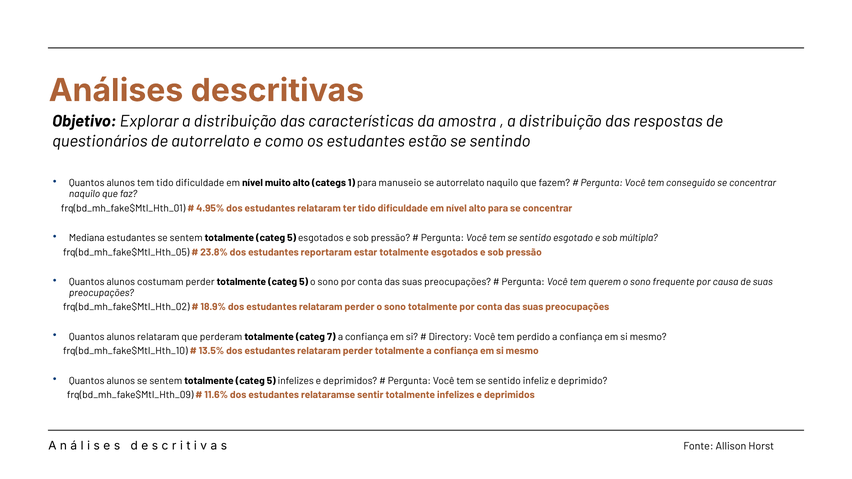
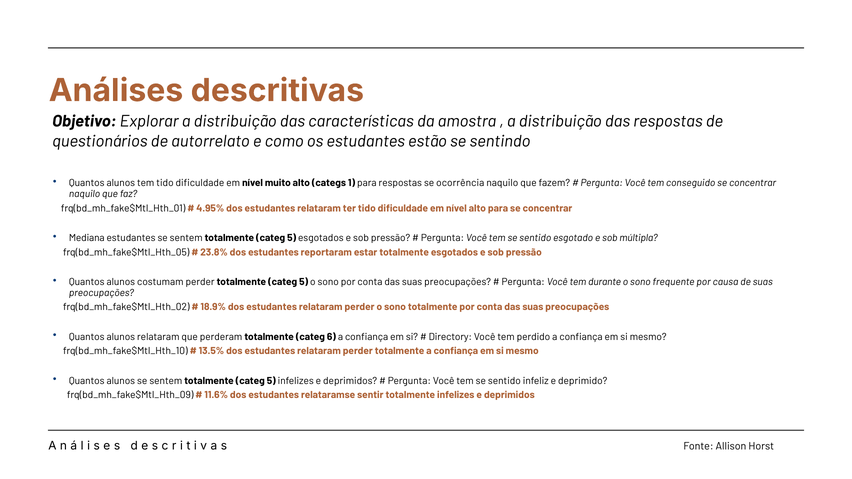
para manuseio: manuseio -> respostas
se autorrelato: autorrelato -> ocorrência
querem: querem -> durante
7: 7 -> 6
